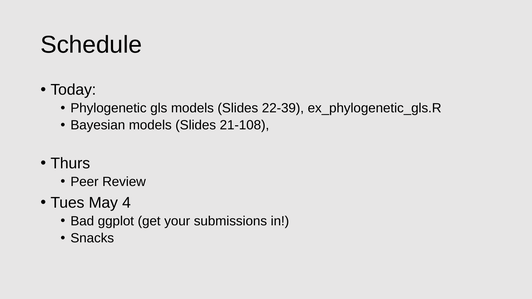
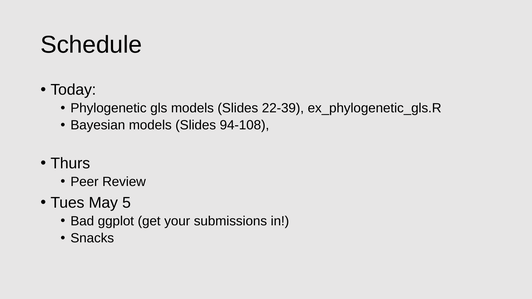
21-108: 21-108 -> 94-108
4: 4 -> 5
